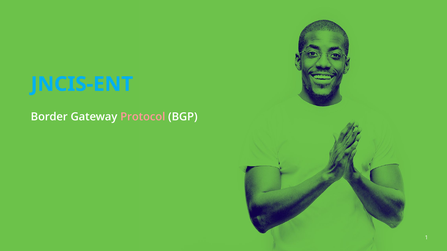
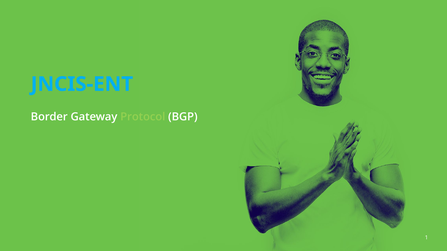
Protocol colour: pink -> light green
